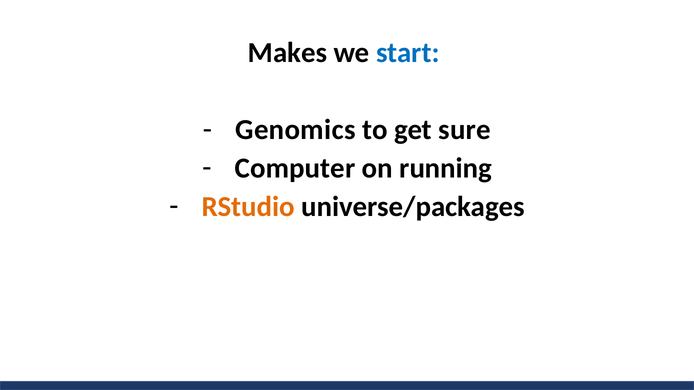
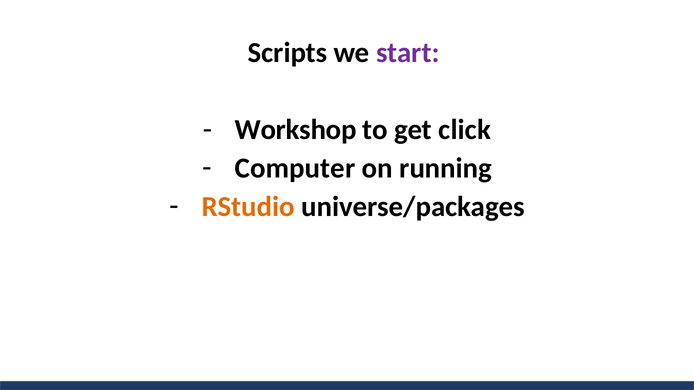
Makes: Makes -> Scripts
start colour: blue -> purple
Genomics: Genomics -> Workshop
sure: sure -> click
